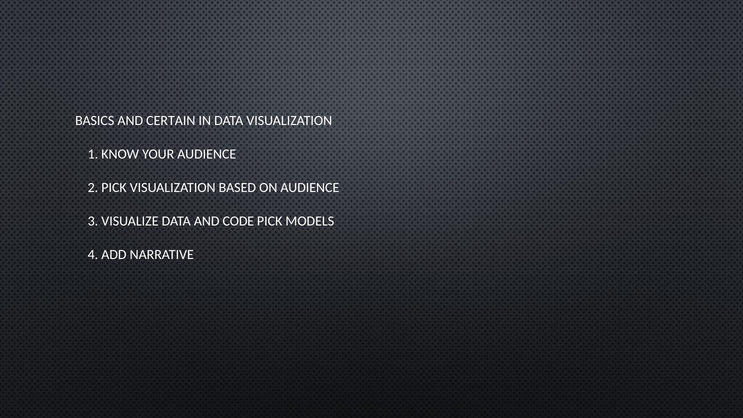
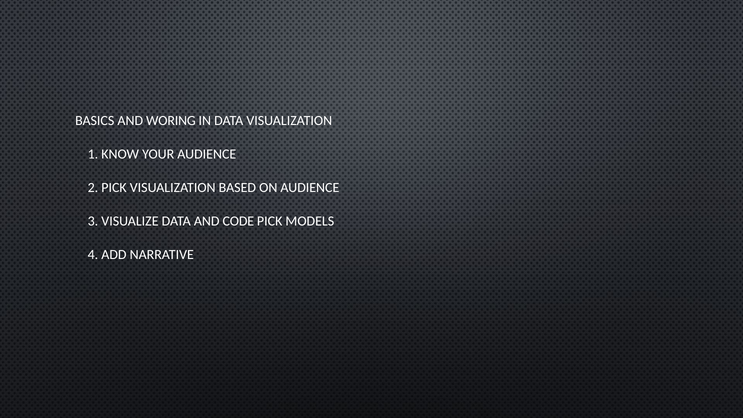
CERTAIN: CERTAIN -> WORING
